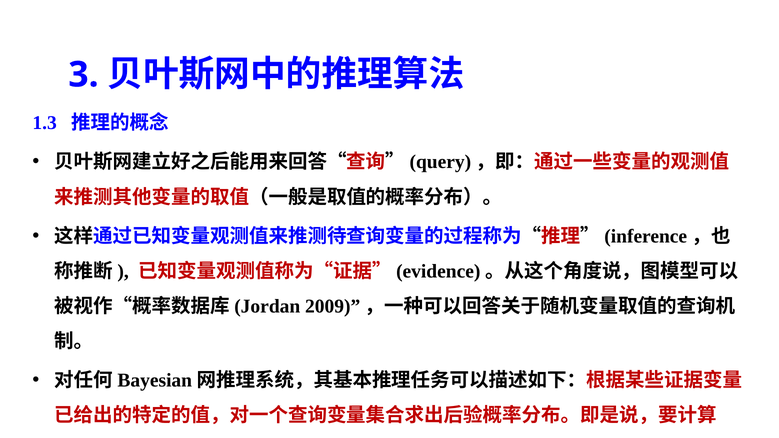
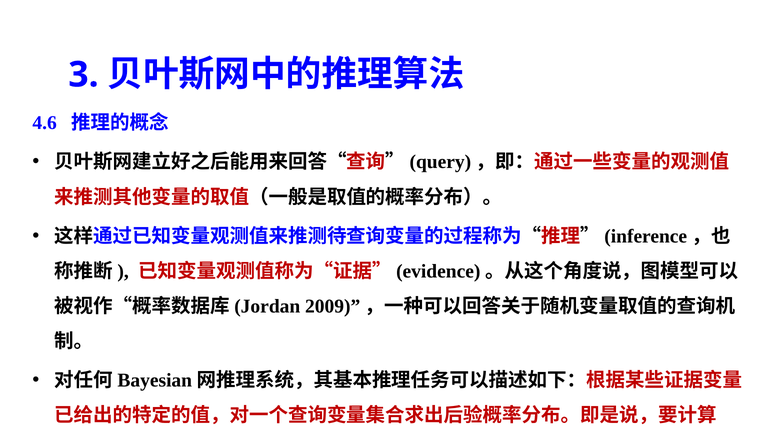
1.3: 1.3 -> 4.6
